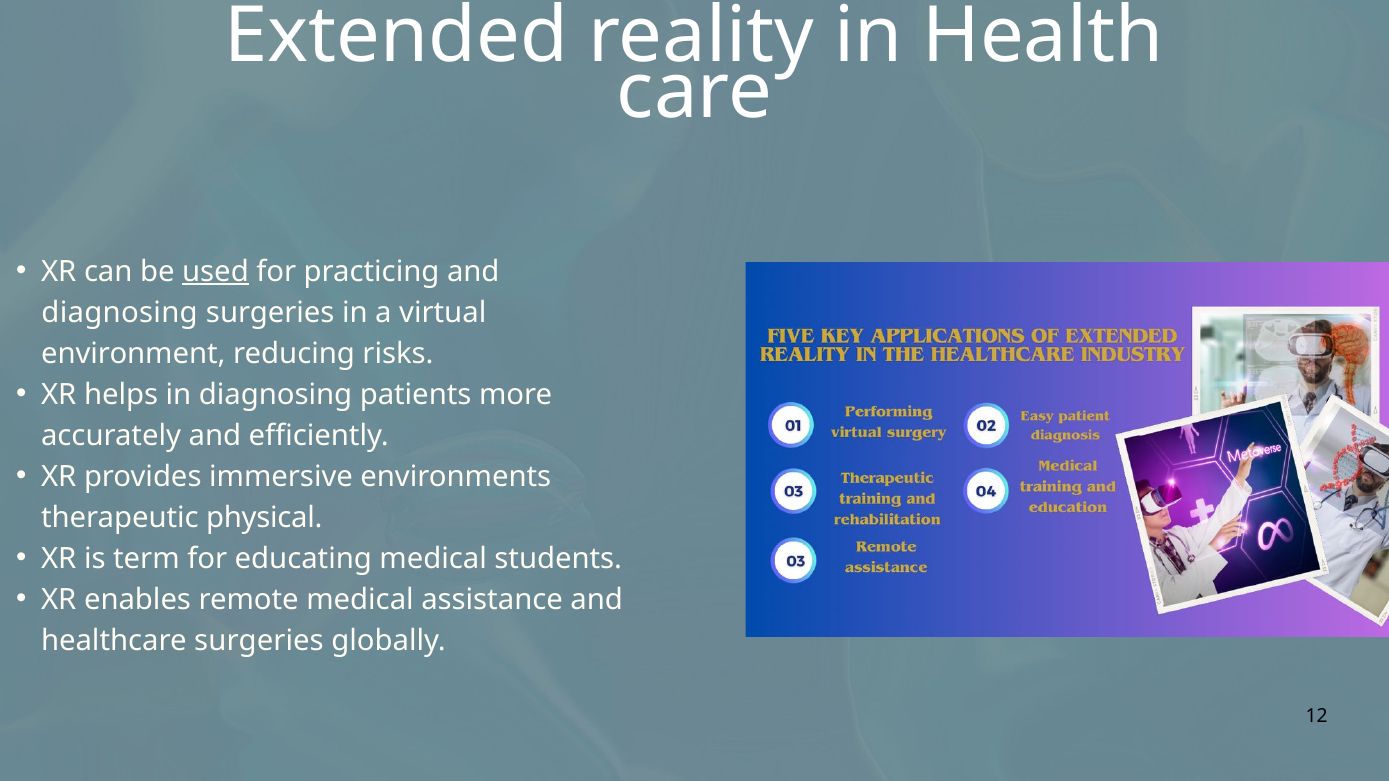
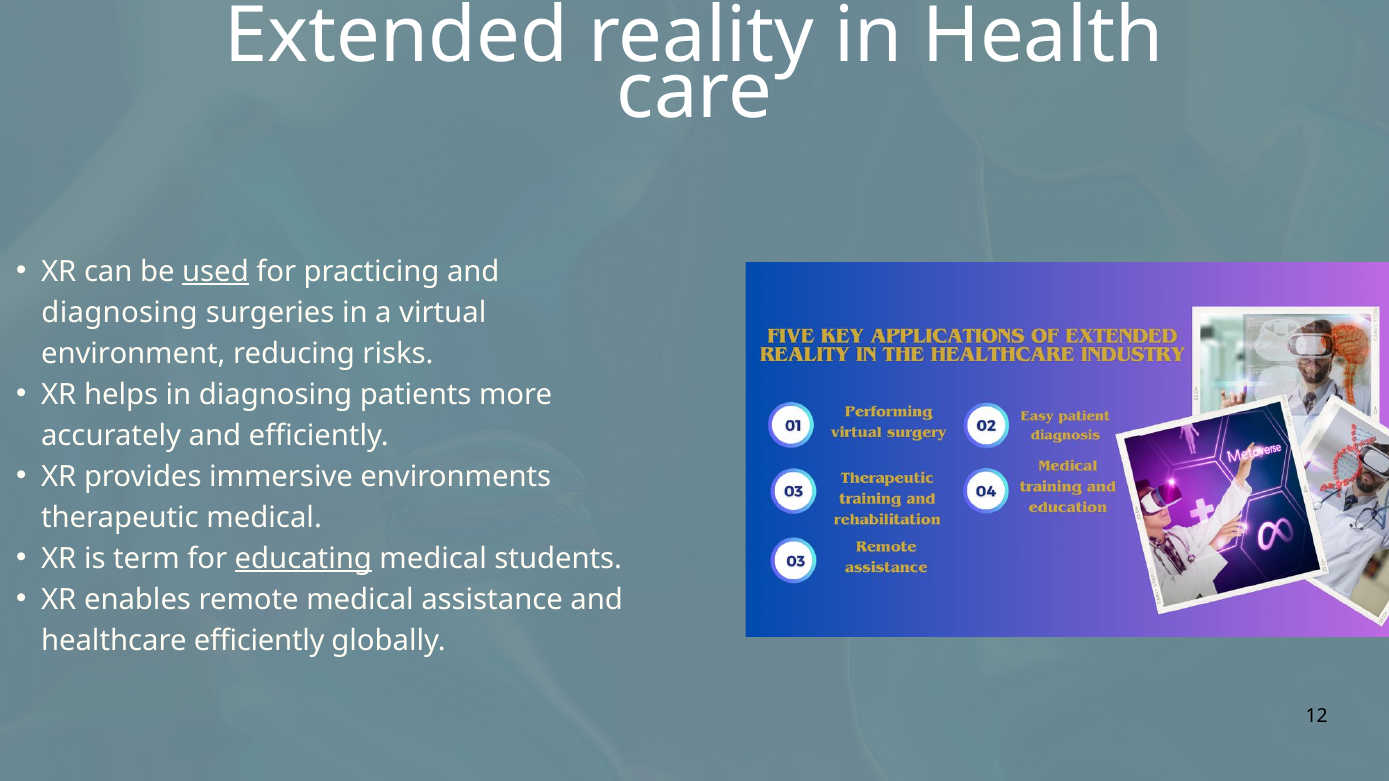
therapeutic physical: physical -> medical
educating underline: none -> present
healthcare surgeries: surgeries -> efficiently
